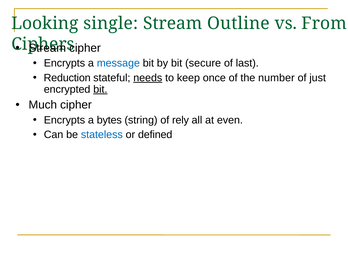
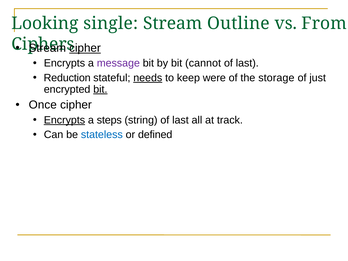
cipher at (85, 48) underline: none -> present
message colour: blue -> purple
secure: secure -> cannot
once: once -> were
number: number -> storage
Much: Much -> Once
Encrypts at (64, 120) underline: none -> present
bytes: bytes -> steps
string of rely: rely -> last
even: even -> track
